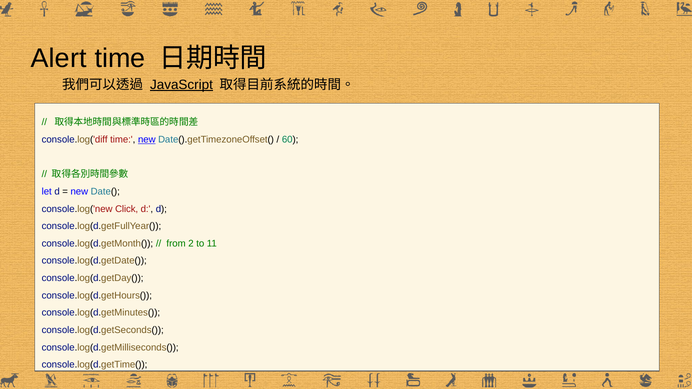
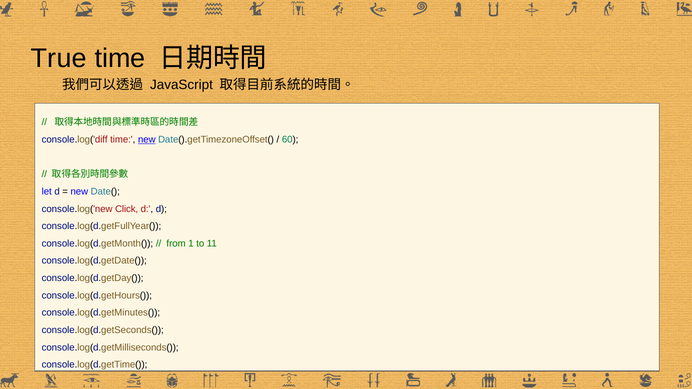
Alert: Alert -> True
JavaScript underline: present -> none
2: 2 -> 1
